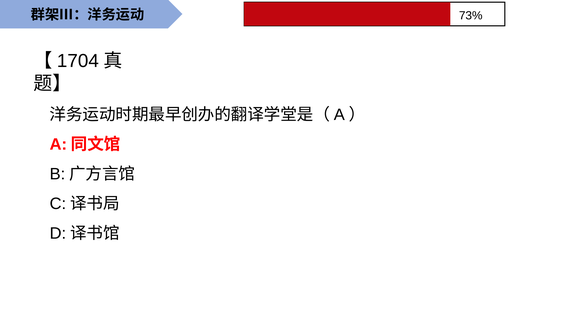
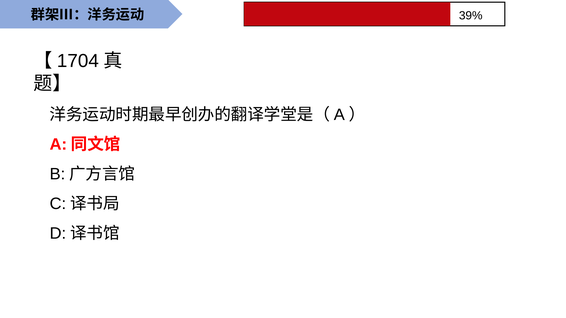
73%: 73% -> 39%
